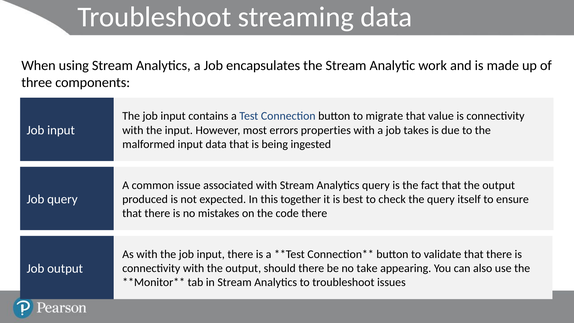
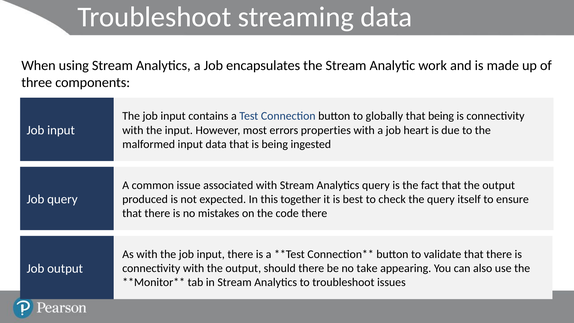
migrate: migrate -> globally
that value: value -> being
takes: takes -> heart
